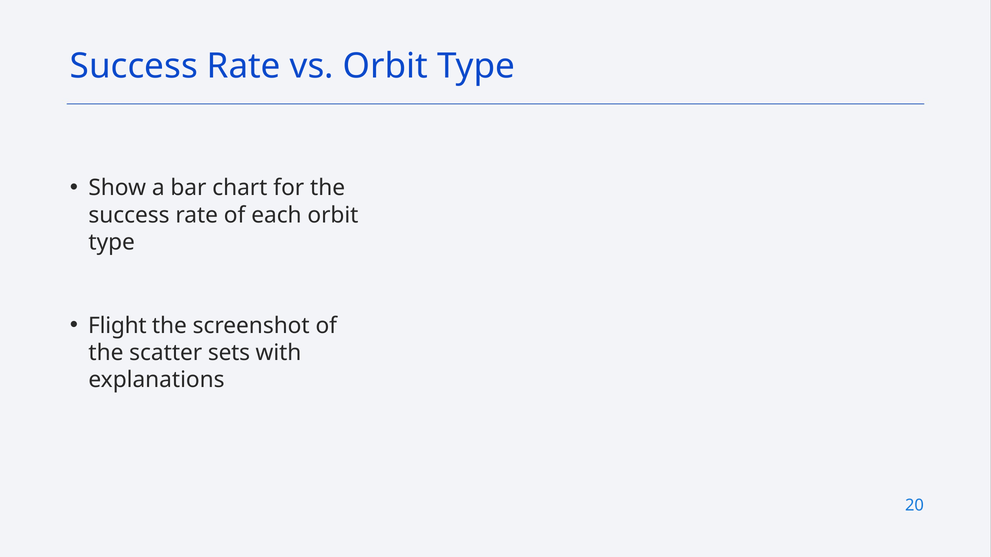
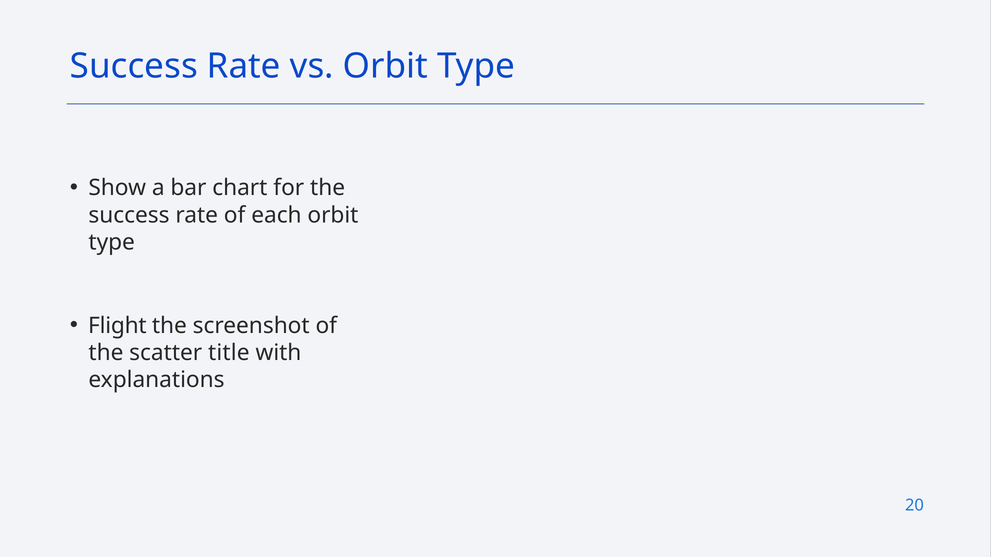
sets: sets -> title
